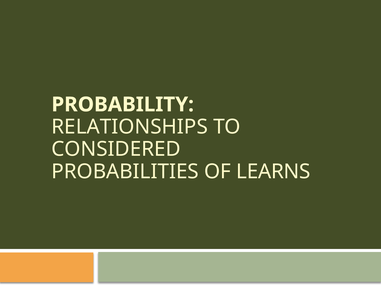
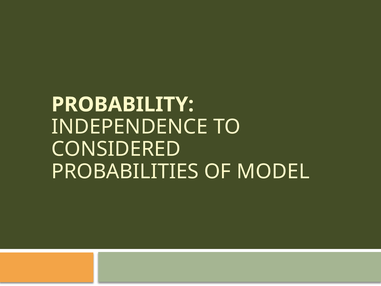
RELATIONSHIPS: RELATIONSHIPS -> INDEPENDENCE
LEARNS: LEARNS -> MODEL
